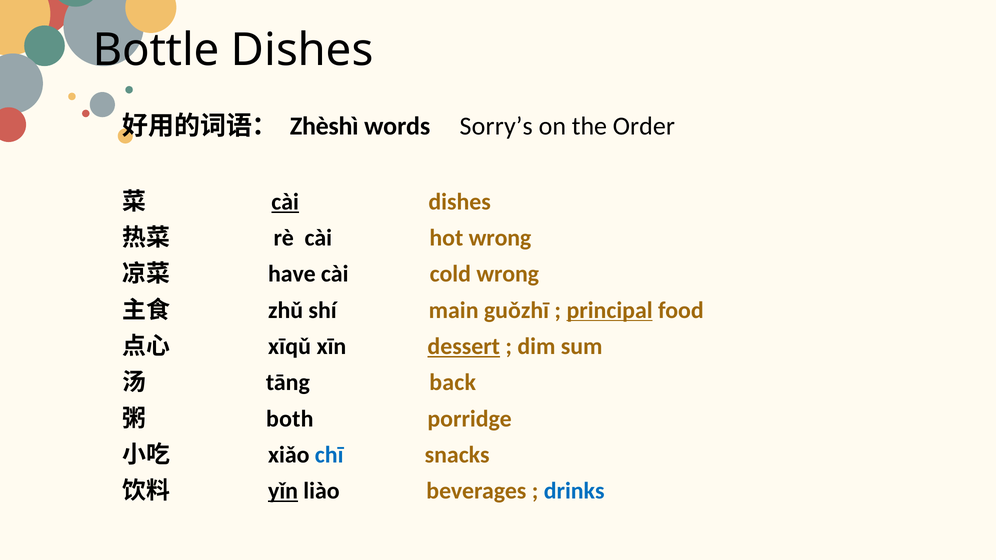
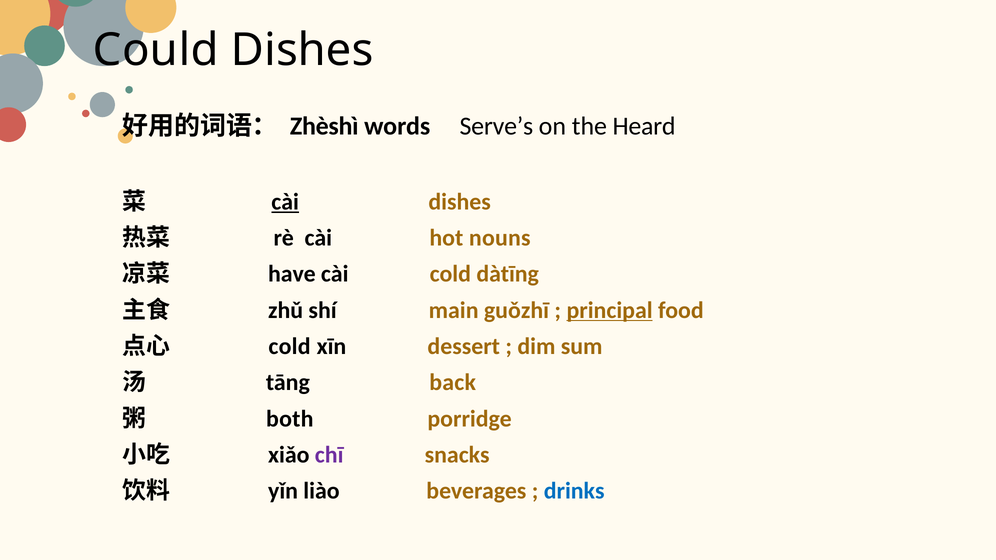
Bottle: Bottle -> Could
Sorry’s: Sorry’s -> Serve’s
Order: Order -> Heard
hot wrong: wrong -> nouns
cold wrong: wrong -> dàtīng
xīqǔ at (290, 347): xīqǔ -> cold
dessert underline: present -> none
chī colour: blue -> purple
yǐn underline: present -> none
